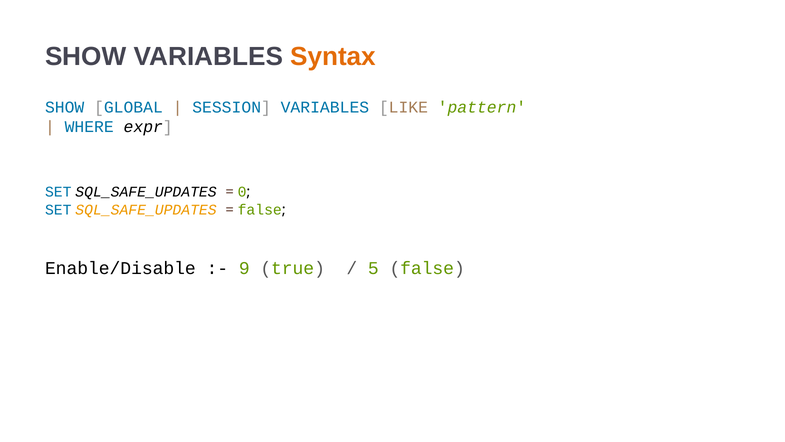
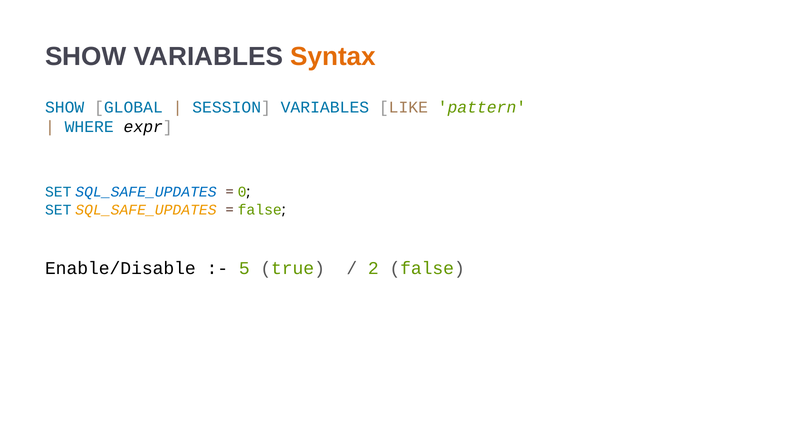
SQL_SAFE_UPDATES at (146, 192) colour: black -> blue
9: 9 -> 5
5: 5 -> 2
